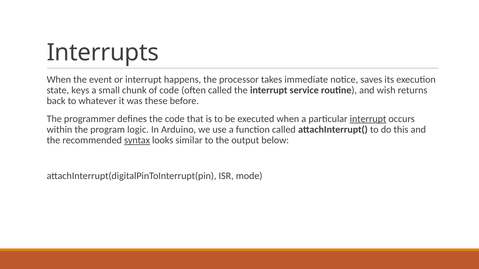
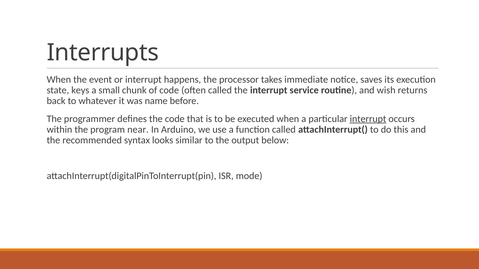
these: these -> name
logic: logic -> near
syntax underline: present -> none
